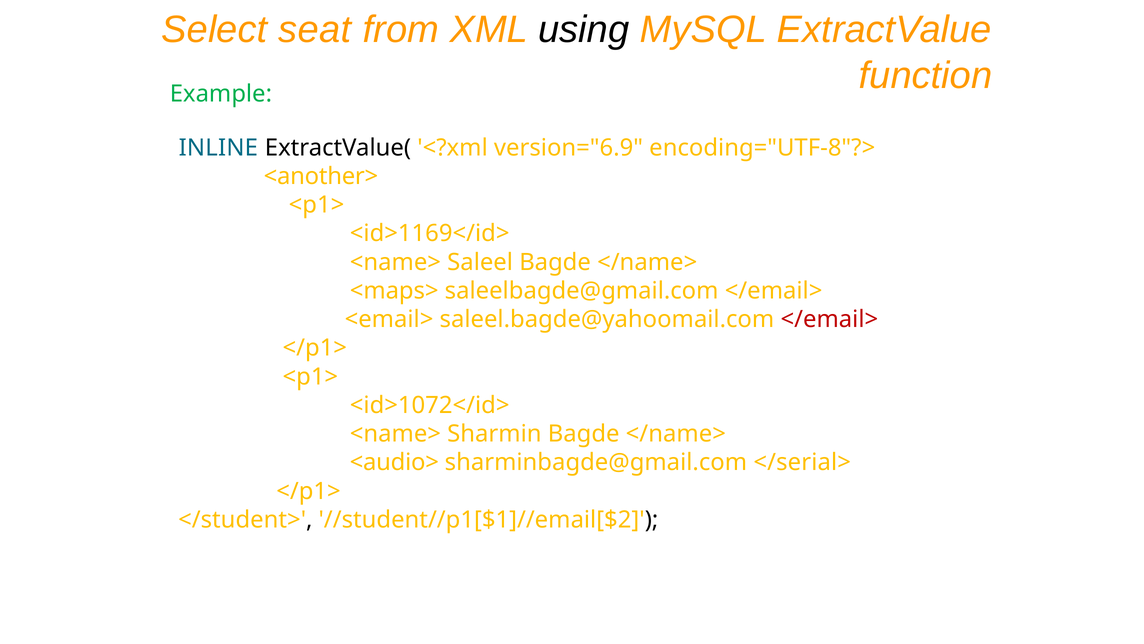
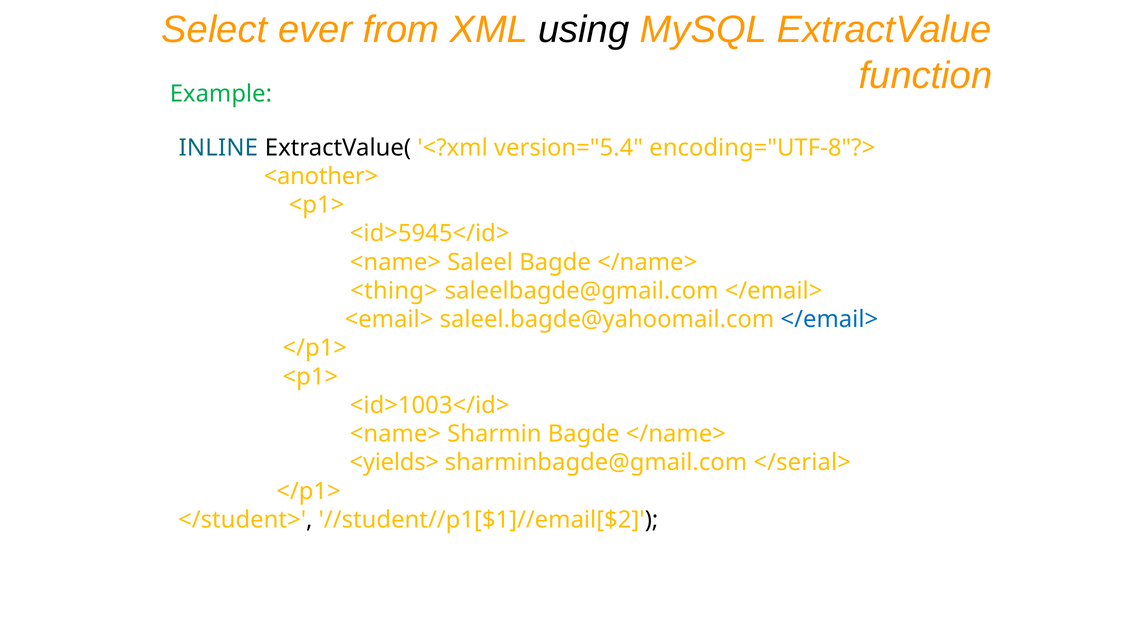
seat: seat -> ever
version="6.9: version="6.9 -> version="5.4
<id>1169</id>: <id>1169</id> -> <id>5945</id>
<maps>: <maps> -> <thing>
</email> at (829, 319) colour: red -> blue
<id>1072</id>: <id>1072</id> -> <id>1003</id>
<audio>: <audio> -> <yields>
